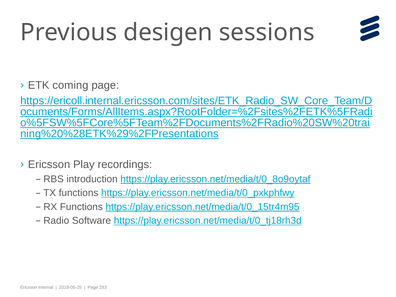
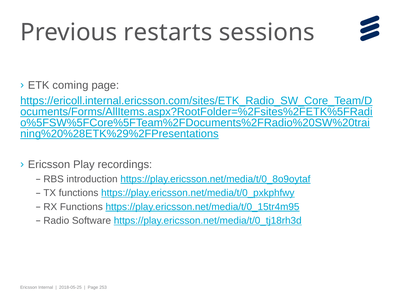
desigen: desigen -> restarts
